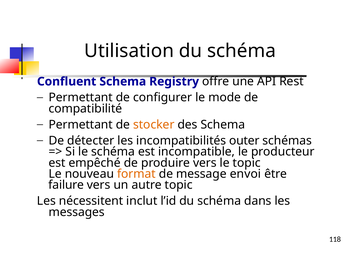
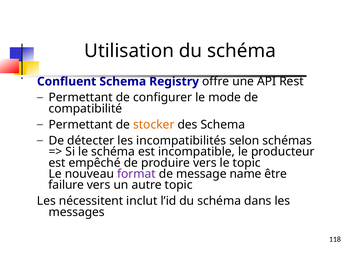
outer: outer -> selon
format colour: orange -> purple
envoi: envoi -> name
